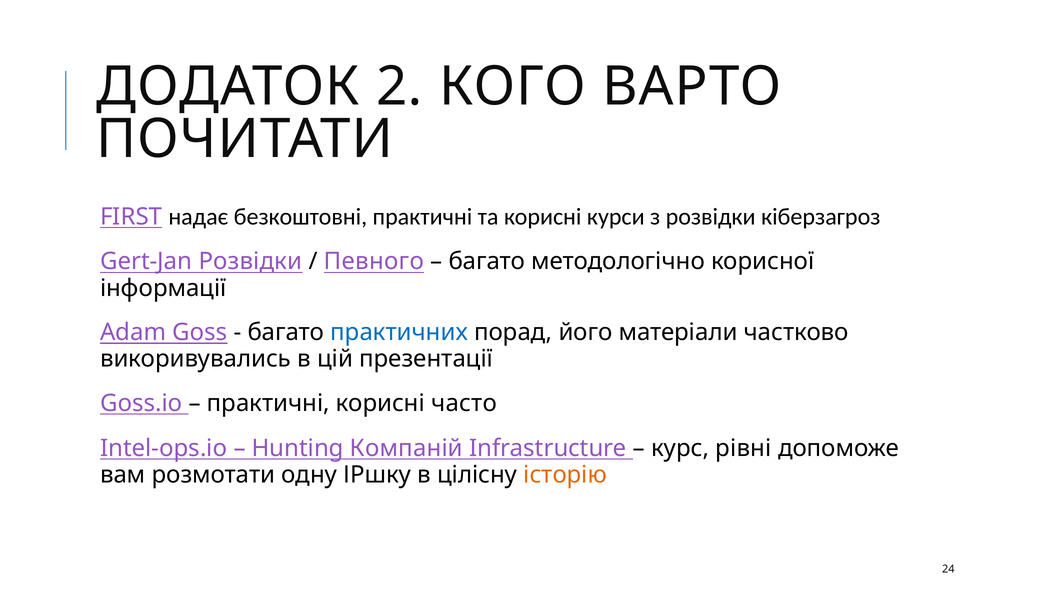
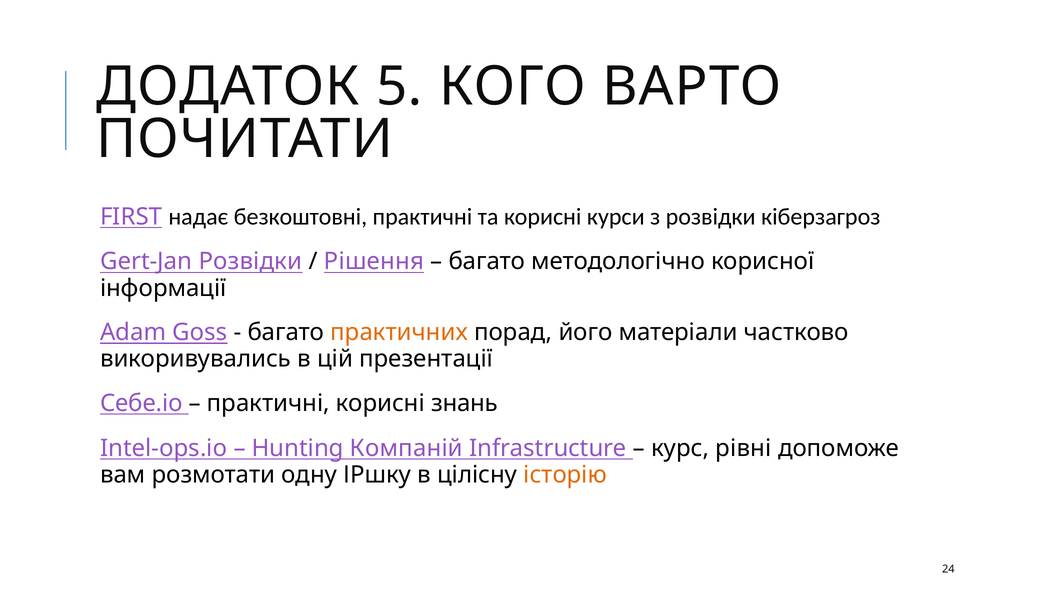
2: 2 -> 5
Певного: Певного -> Рішення
практичних colour: blue -> orange
Goss.io: Goss.io -> Себе.io
часто: часто -> знань
